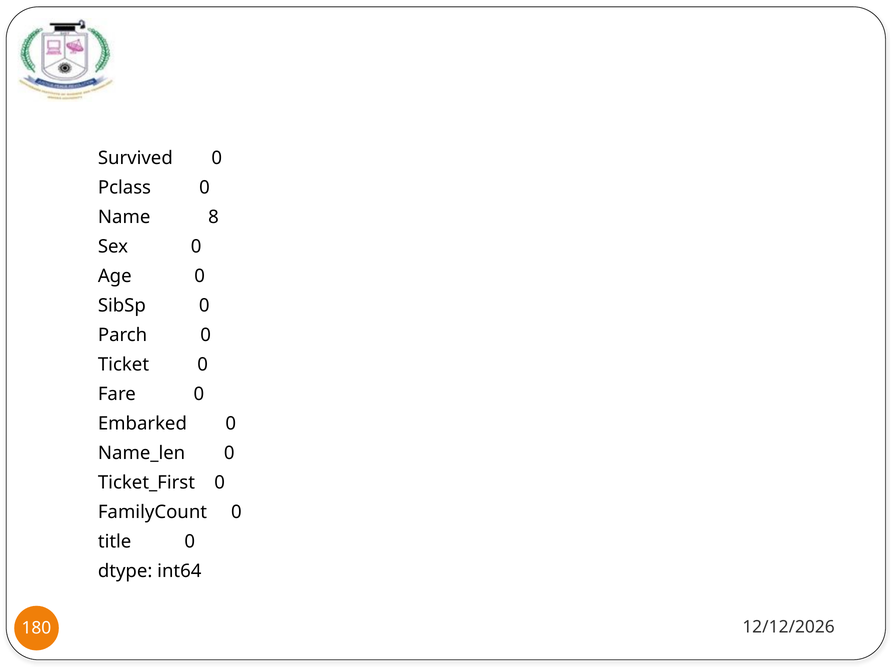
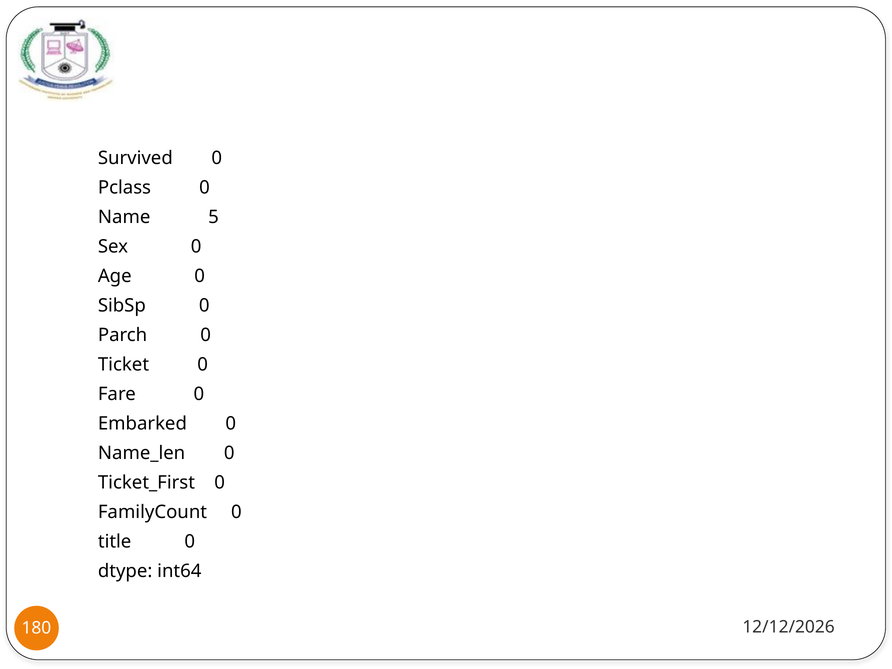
8: 8 -> 5
